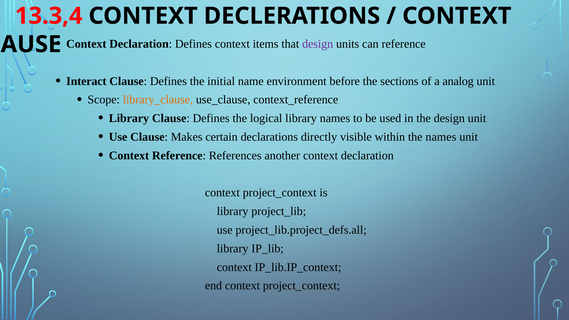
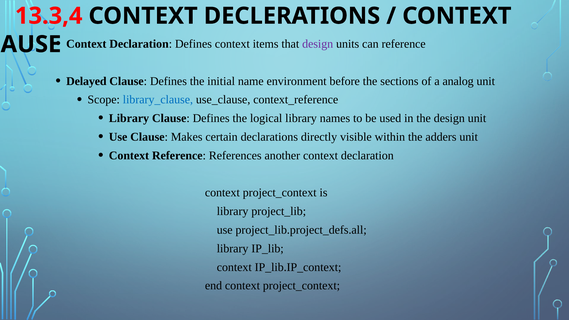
Interact: Interact -> Delayed
library_clause colour: orange -> blue
the names: names -> adders
